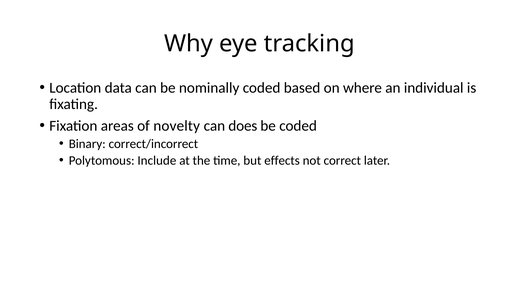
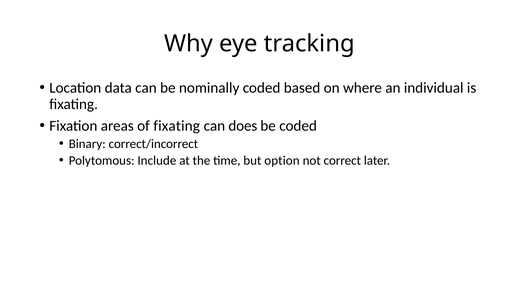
of novelty: novelty -> fixating
effects: effects -> option
